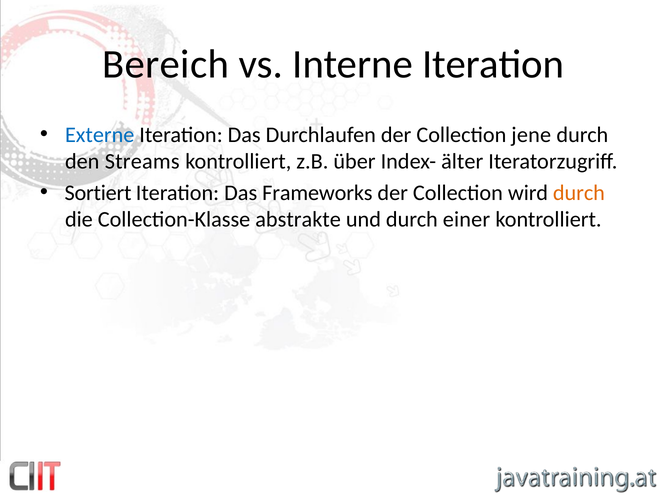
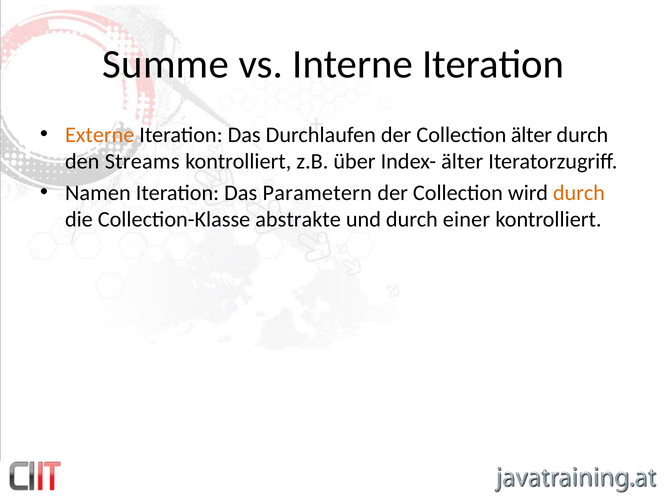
Bereich: Bereich -> Summe
Externe colour: blue -> orange
Collection jene: jene -> älter
Sortiert: Sortiert -> Namen
Frameworks: Frameworks -> Parametern
